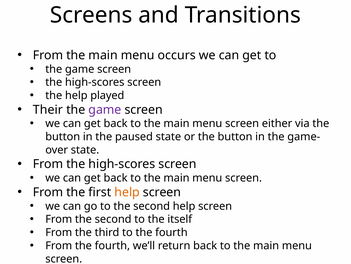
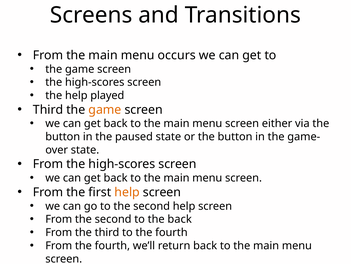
Their at (48, 109): Their -> Third
game at (105, 109) colour: purple -> orange
the itself: itself -> back
